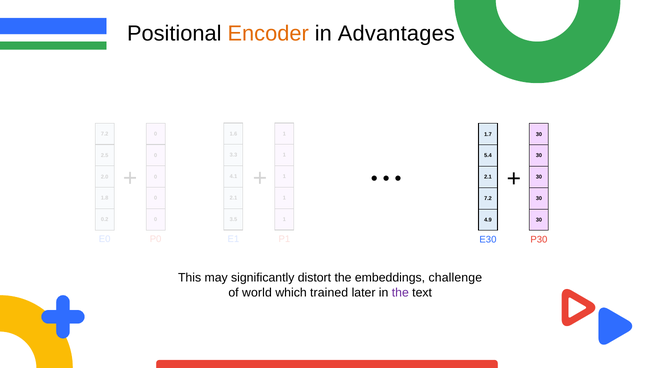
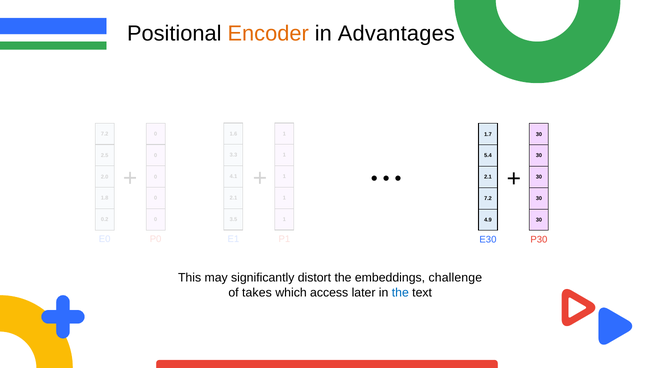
world: world -> takes
trained: trained -> access
the at (400, 292) colour: purple -> blue
